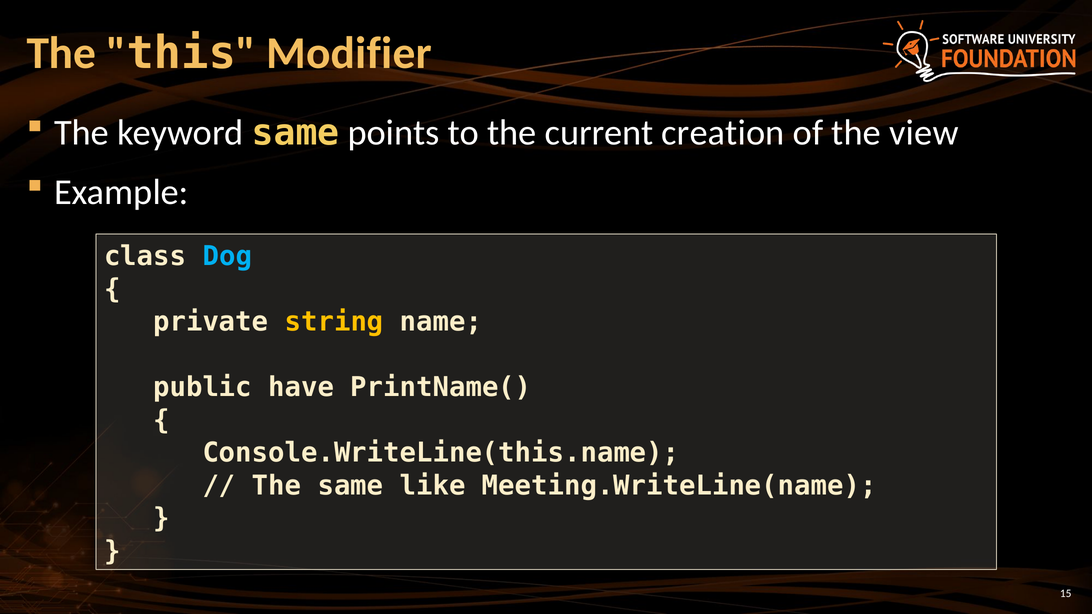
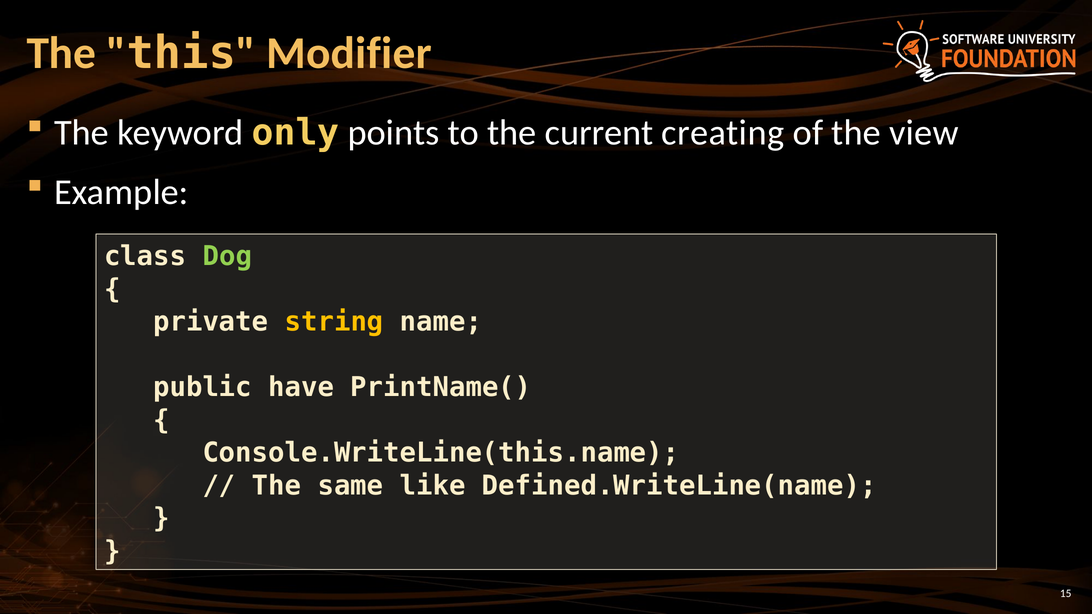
keyword same: same -> only
creation: creation -> creating
Dog colour: light blue -> light green
Meeting.WriteLine(name: Meeting.WriteLine(name -> Defined.WriteLine(name
